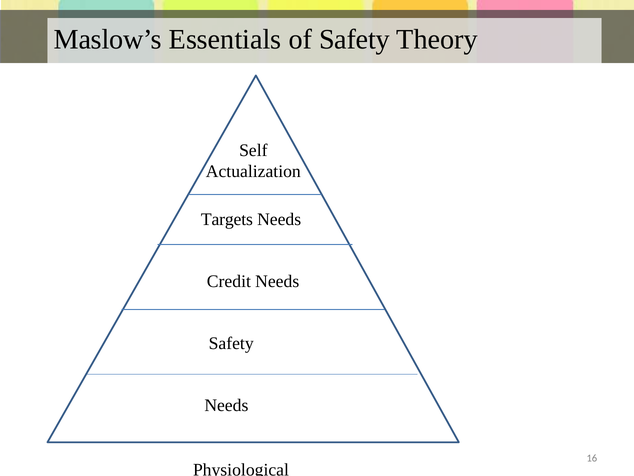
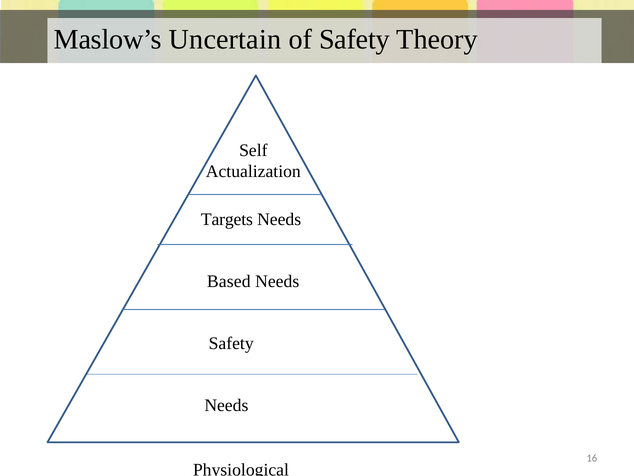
Essentials: Essentials -> Uncertain
Credit: Credit -> Based
